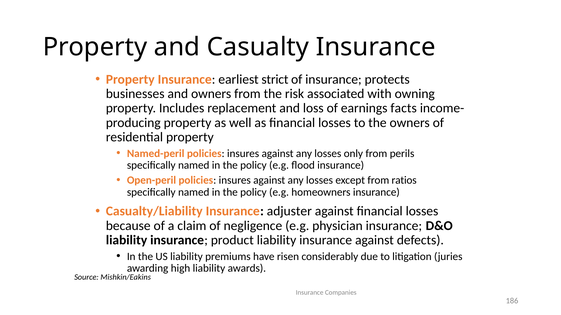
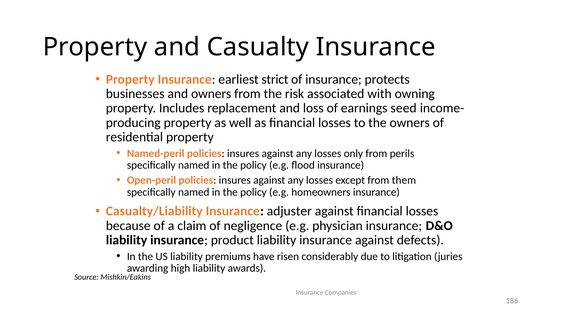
facts: facts -> seed
ratios: ratios -> them
